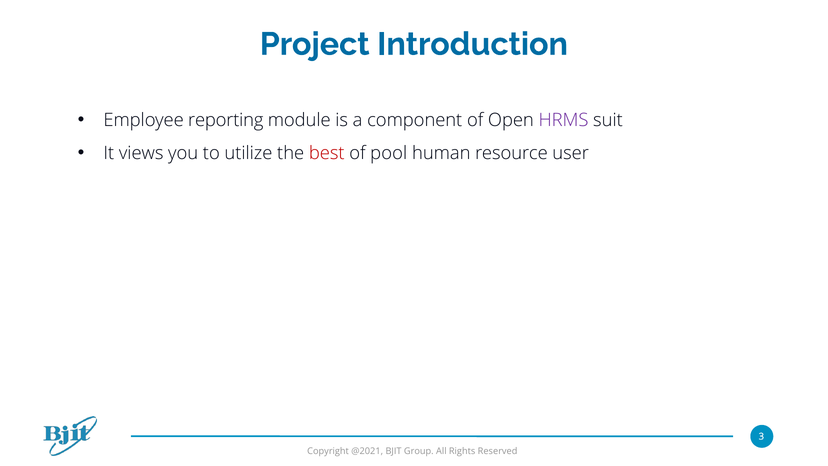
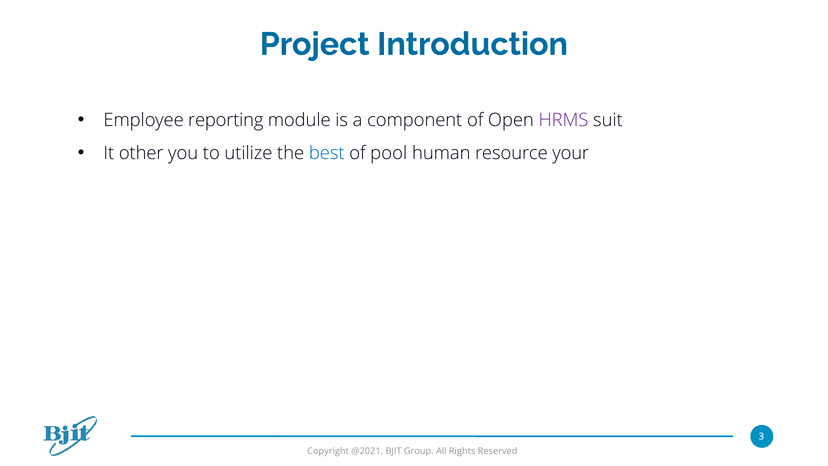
views: views -> other
best colour: red -> blue
user: user -> your
